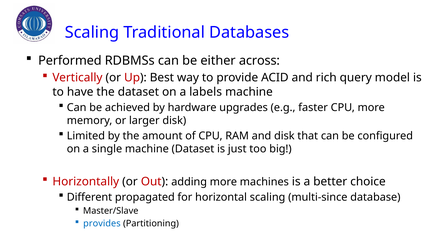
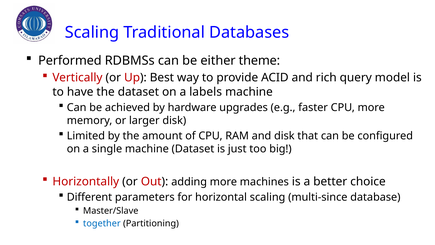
across: across -> theme
propagated: propagated -> parameters
provides: provides -> together
